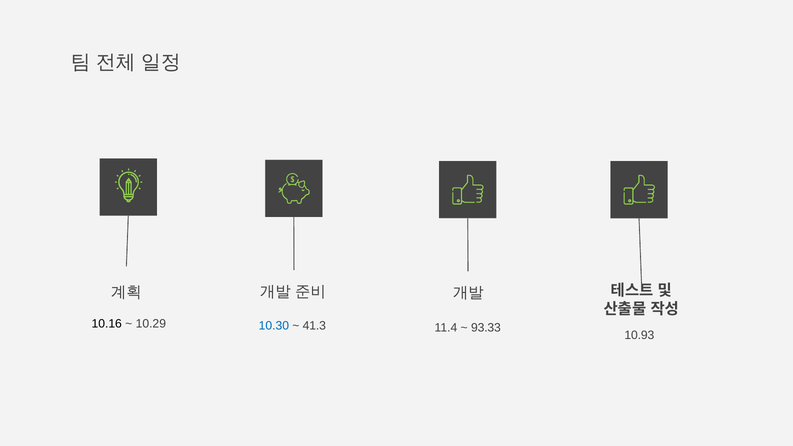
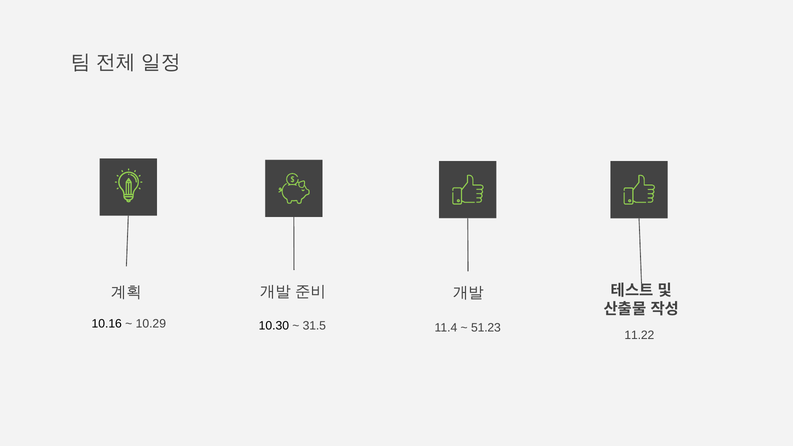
10.30 colour: blue -> black
41.3: 41.3 -> 31.5
93.33: 93.33 -> 51.23
10.93: 10.93 -> 11.22
